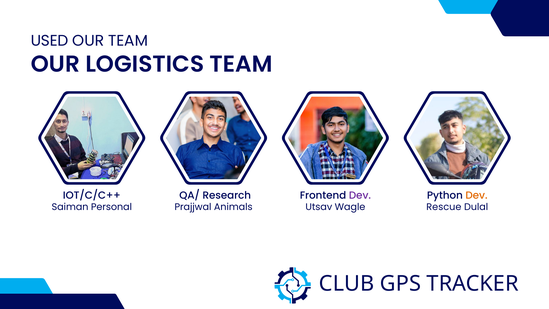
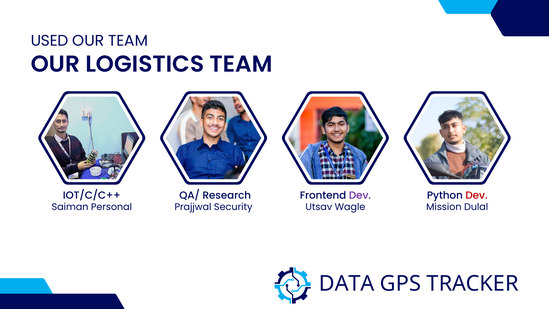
Dev at (476, 195) colour: orange -> red
Animals: Animals -> Security
Rescue: Rescue -> Mission
CLUB: CLUB -> DATA
